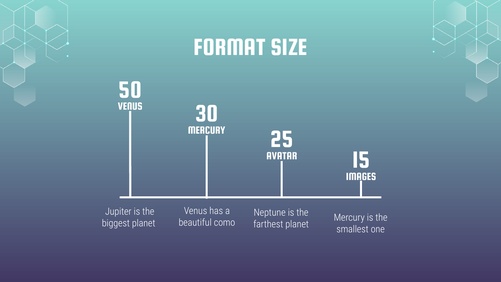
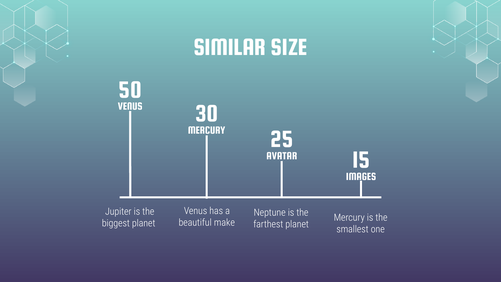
FORMAT: FORMAT -> SIMILAR
como: como -> make
